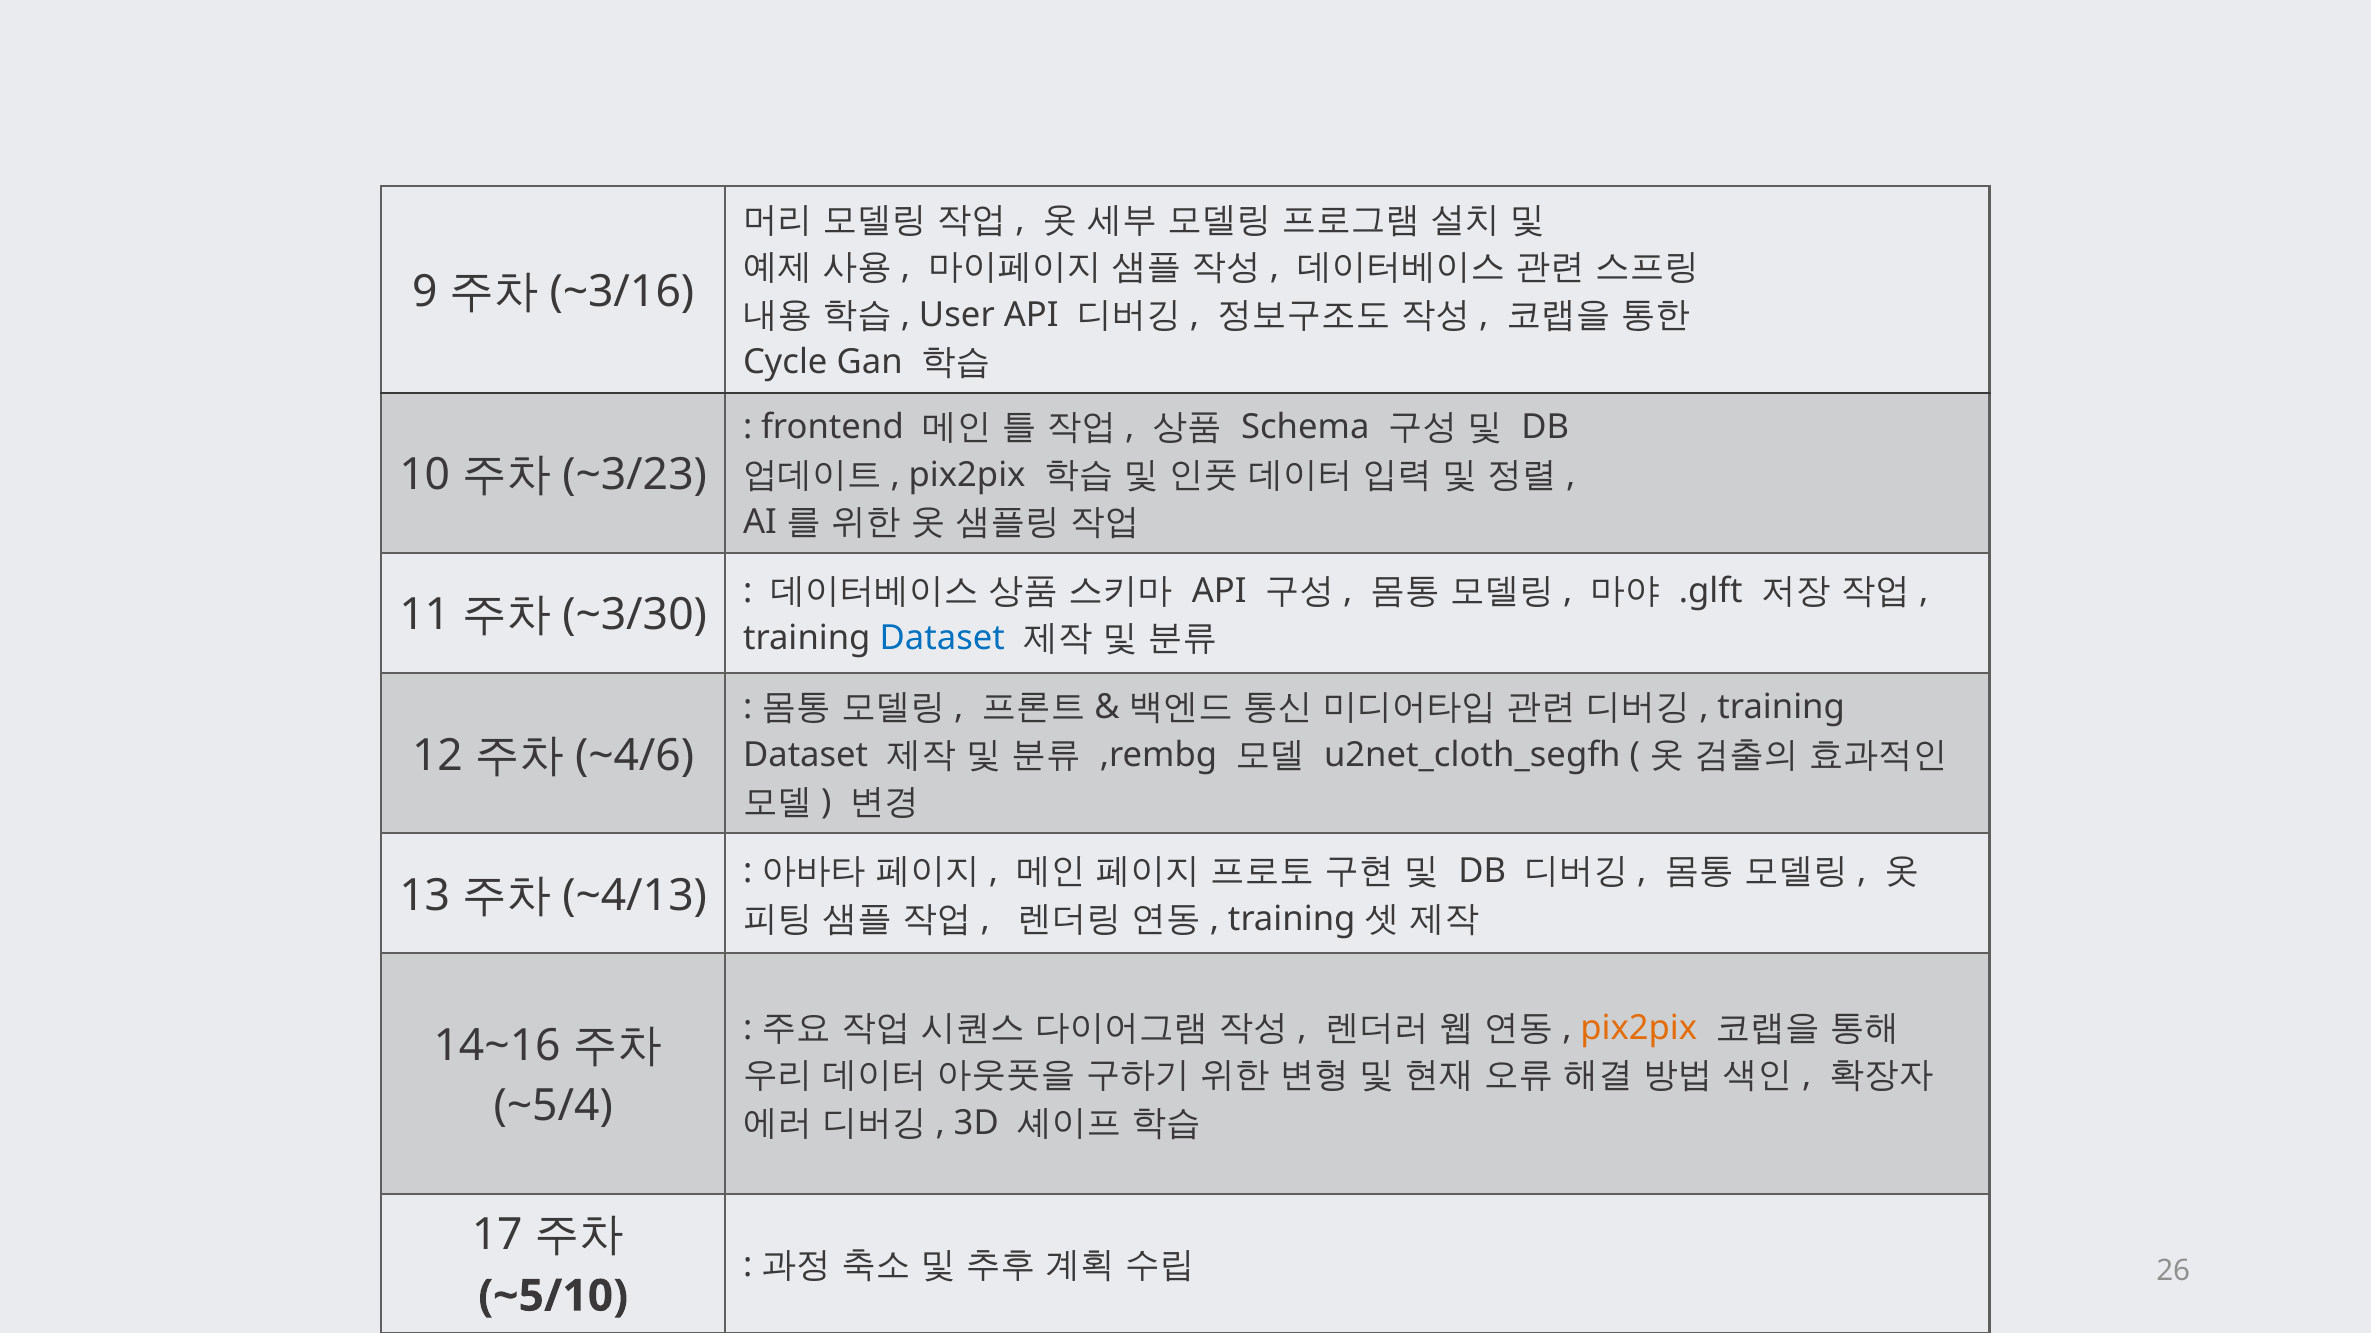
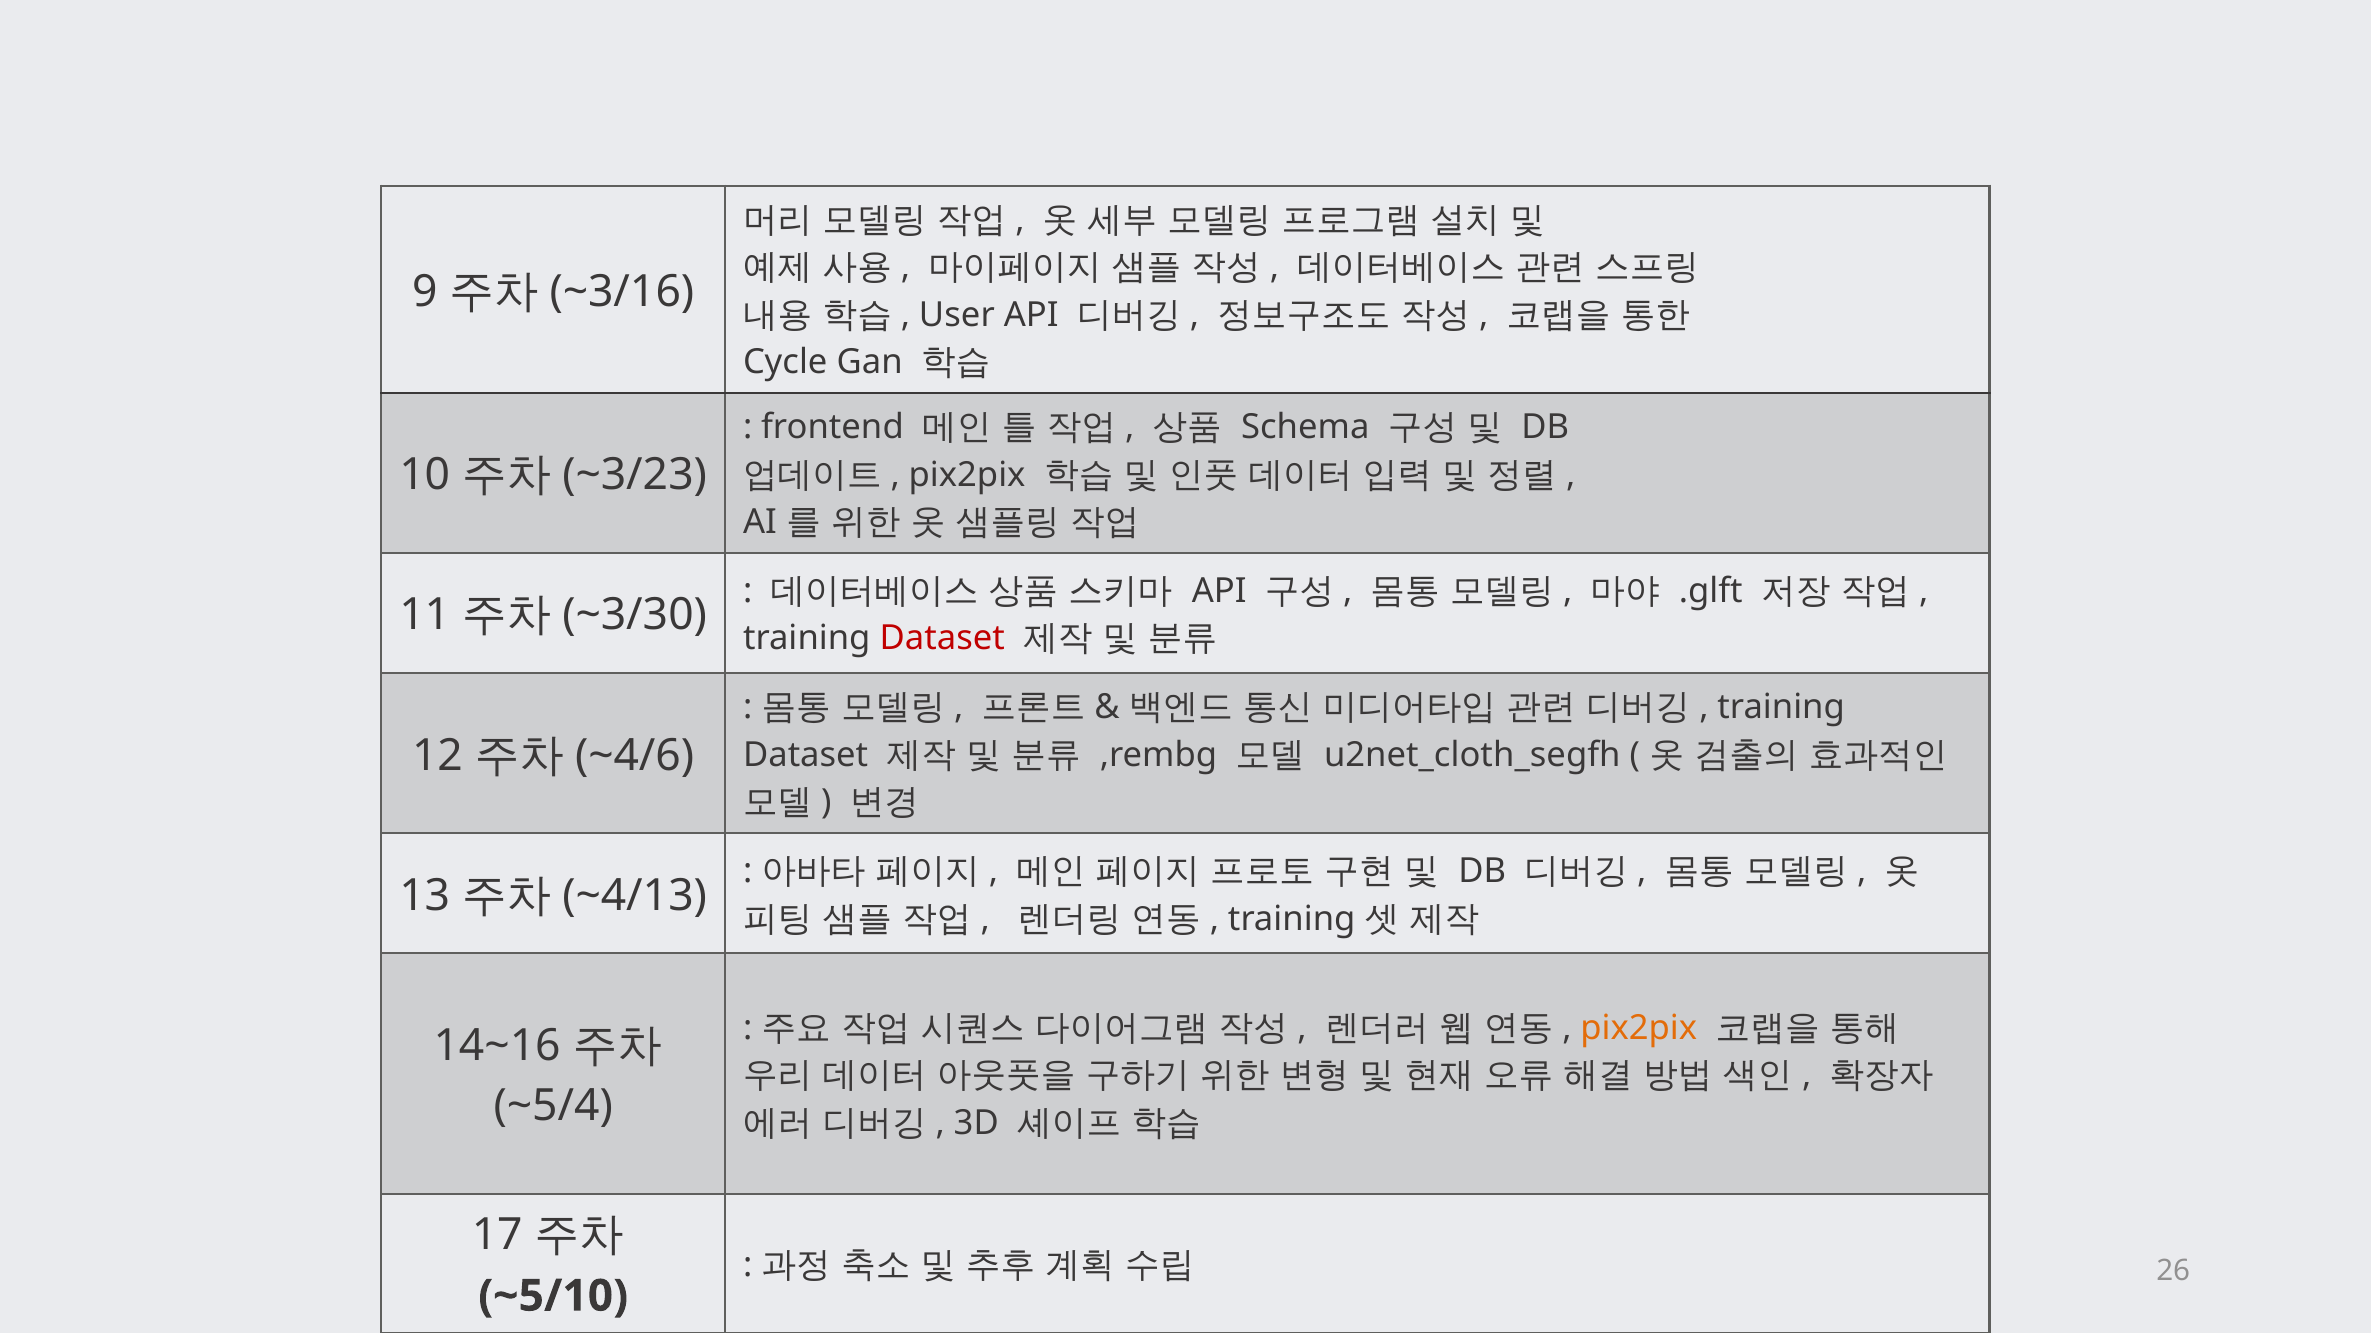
Dataset at (942, 639) colour: blue -> red
